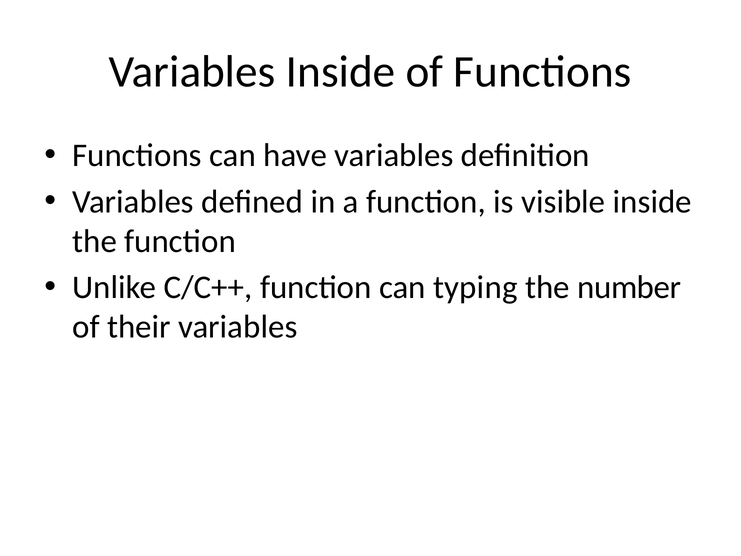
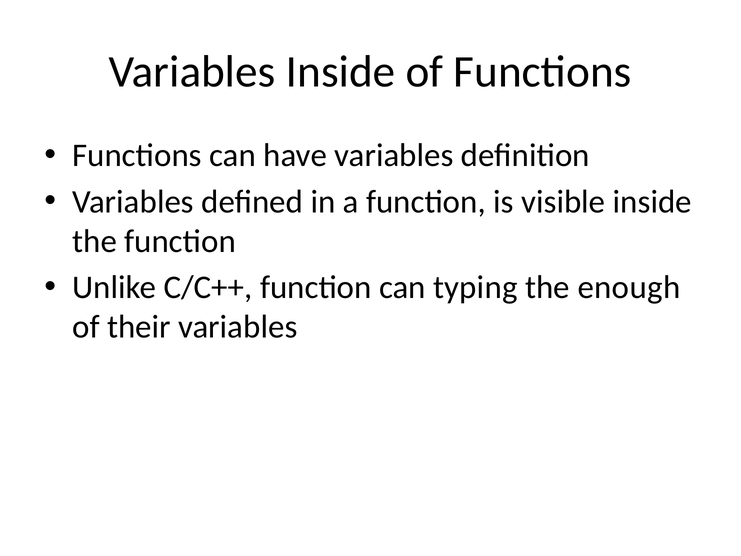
number: number -> enough
